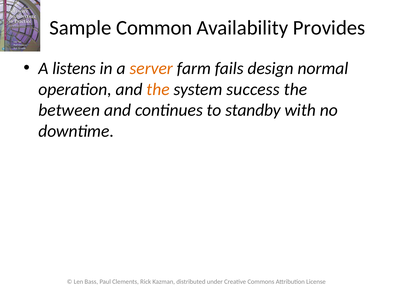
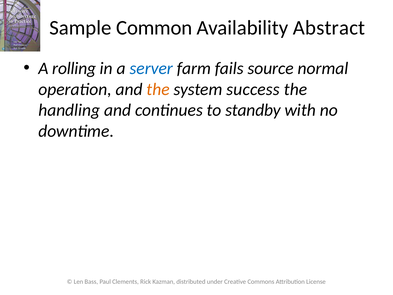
Provides: Provides -> Abstract
listens: listens -> rolling
server colour: orange -> blue
design: design -> source
between: between -> handling
